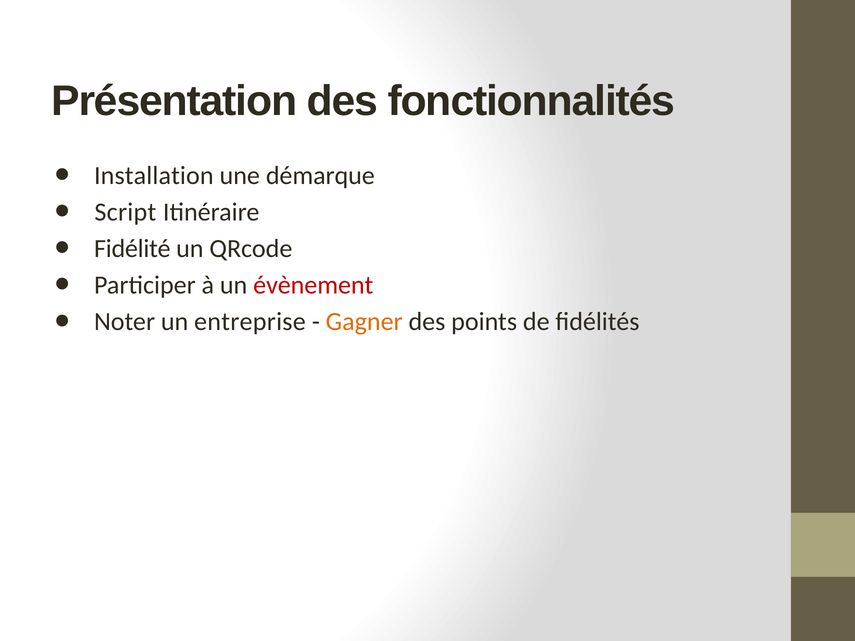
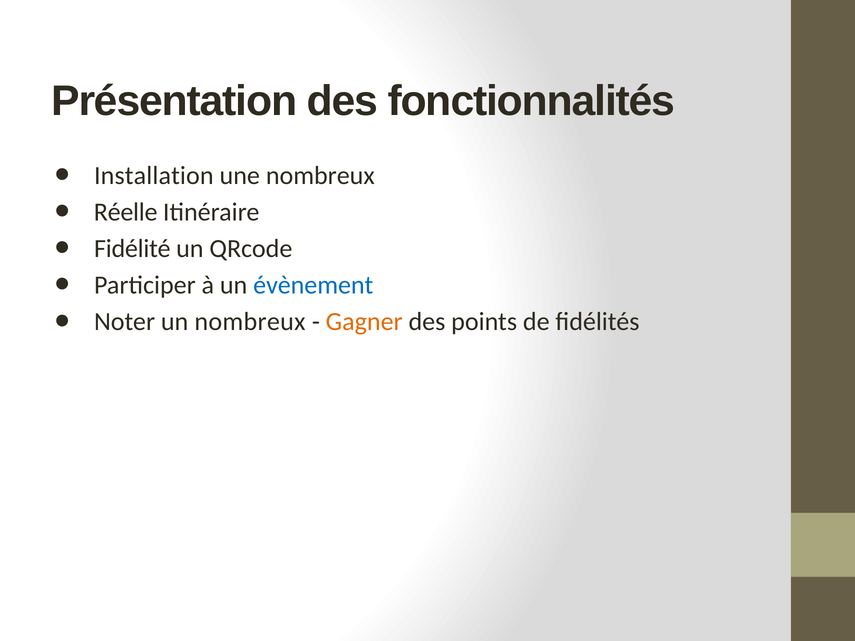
une démarque: démarque -> nombreux
Script: Script -> Réelle
évènement colour: red -> blue
un entreprise: entreprise -> nombreux
